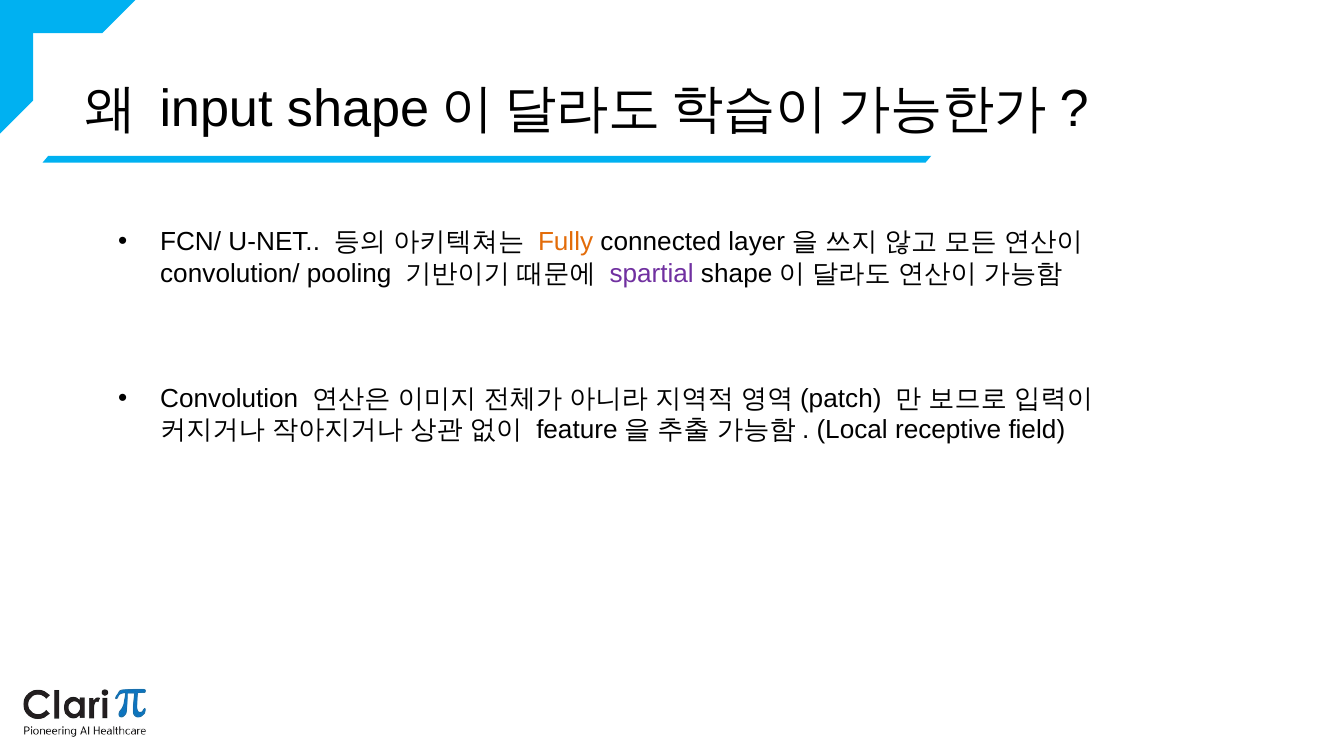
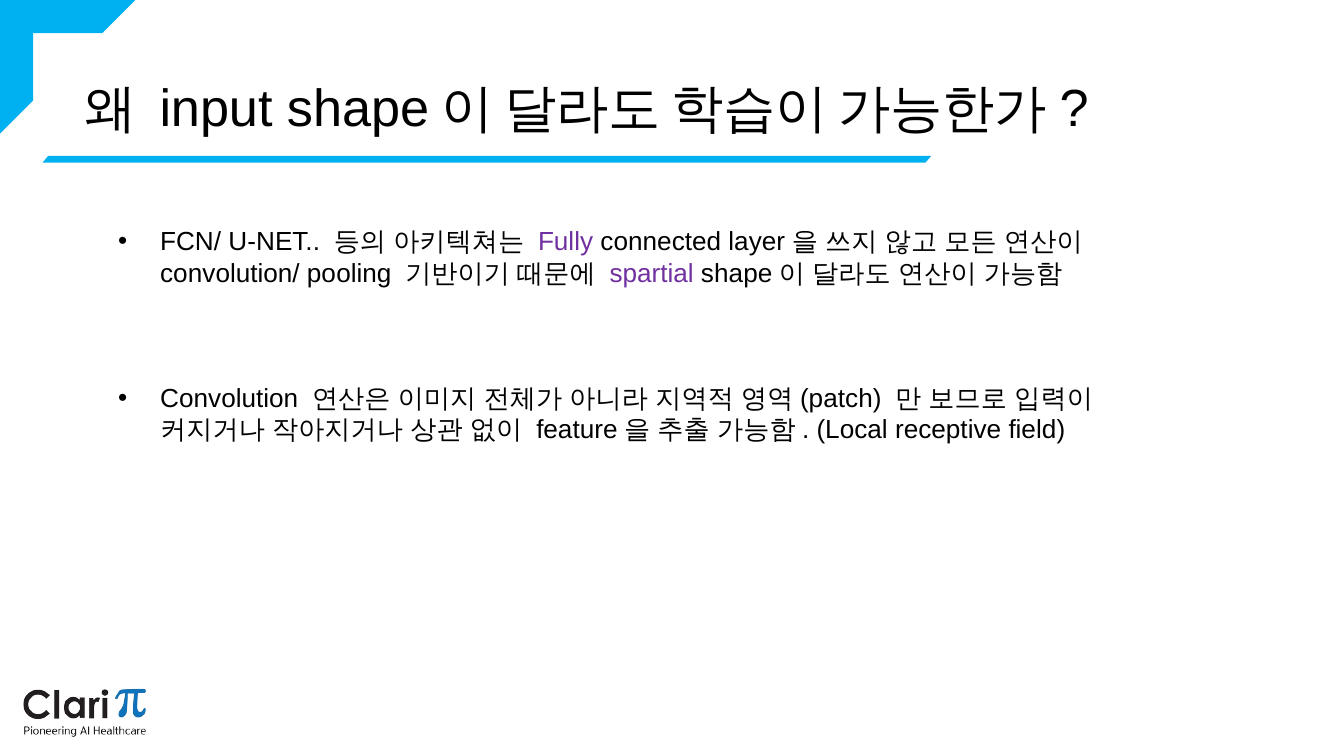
Fully colour: orange -> purple
